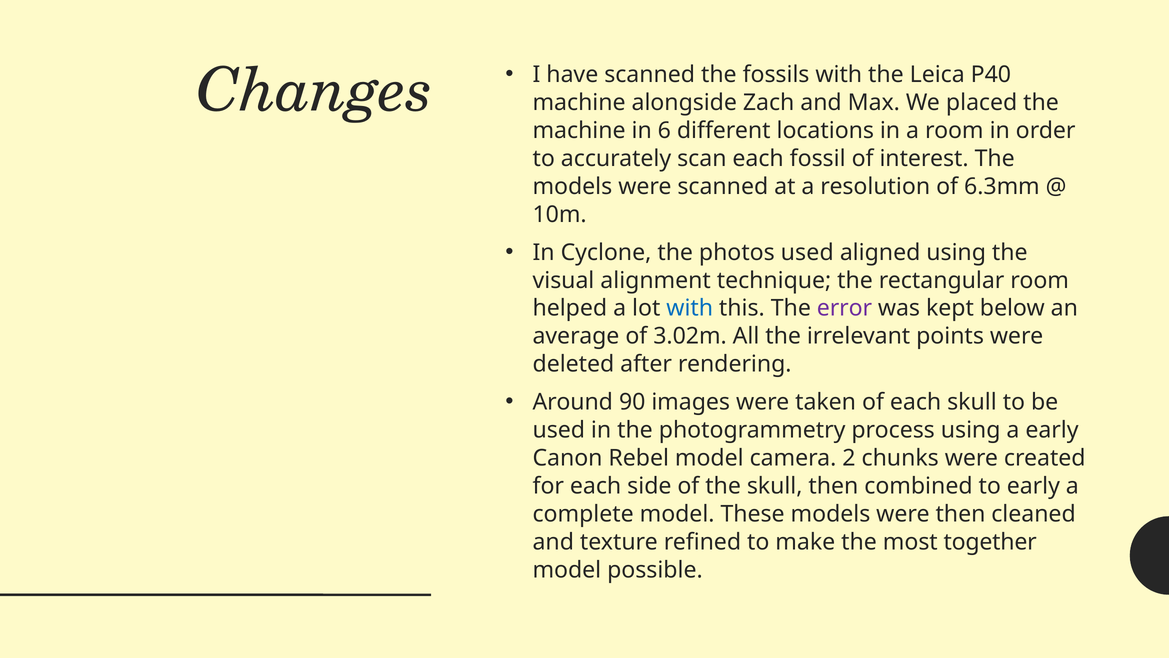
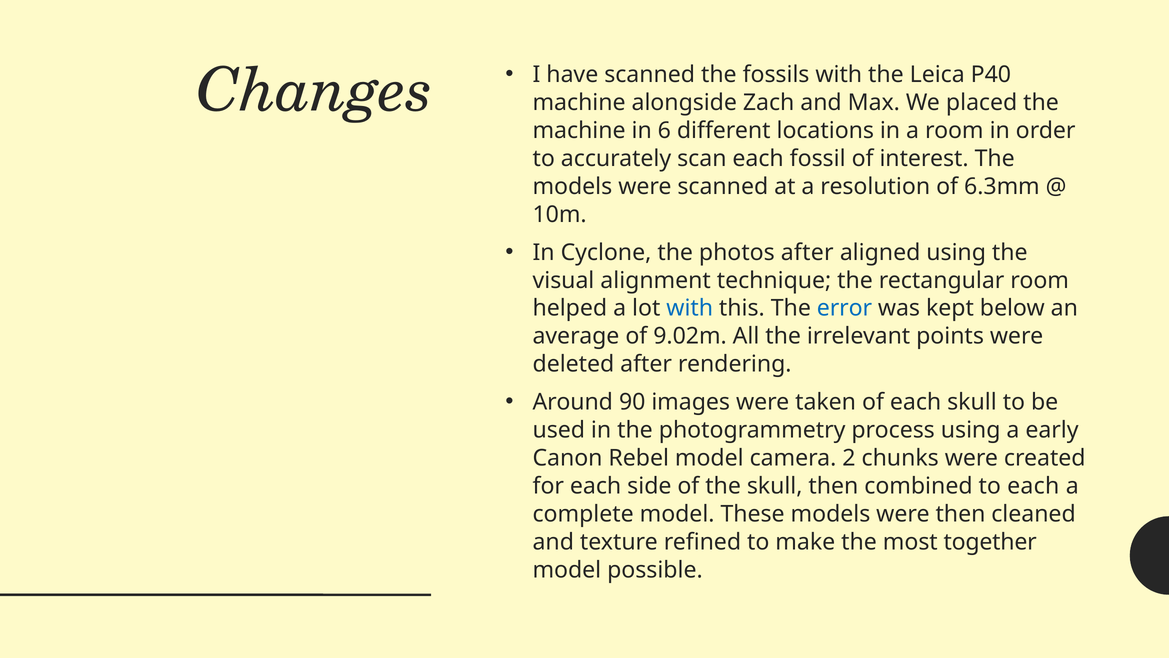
photos used: used -> after
error colour: purple -> blue
3.02m: 3.02m -> 9.02m
to early: early -> each
